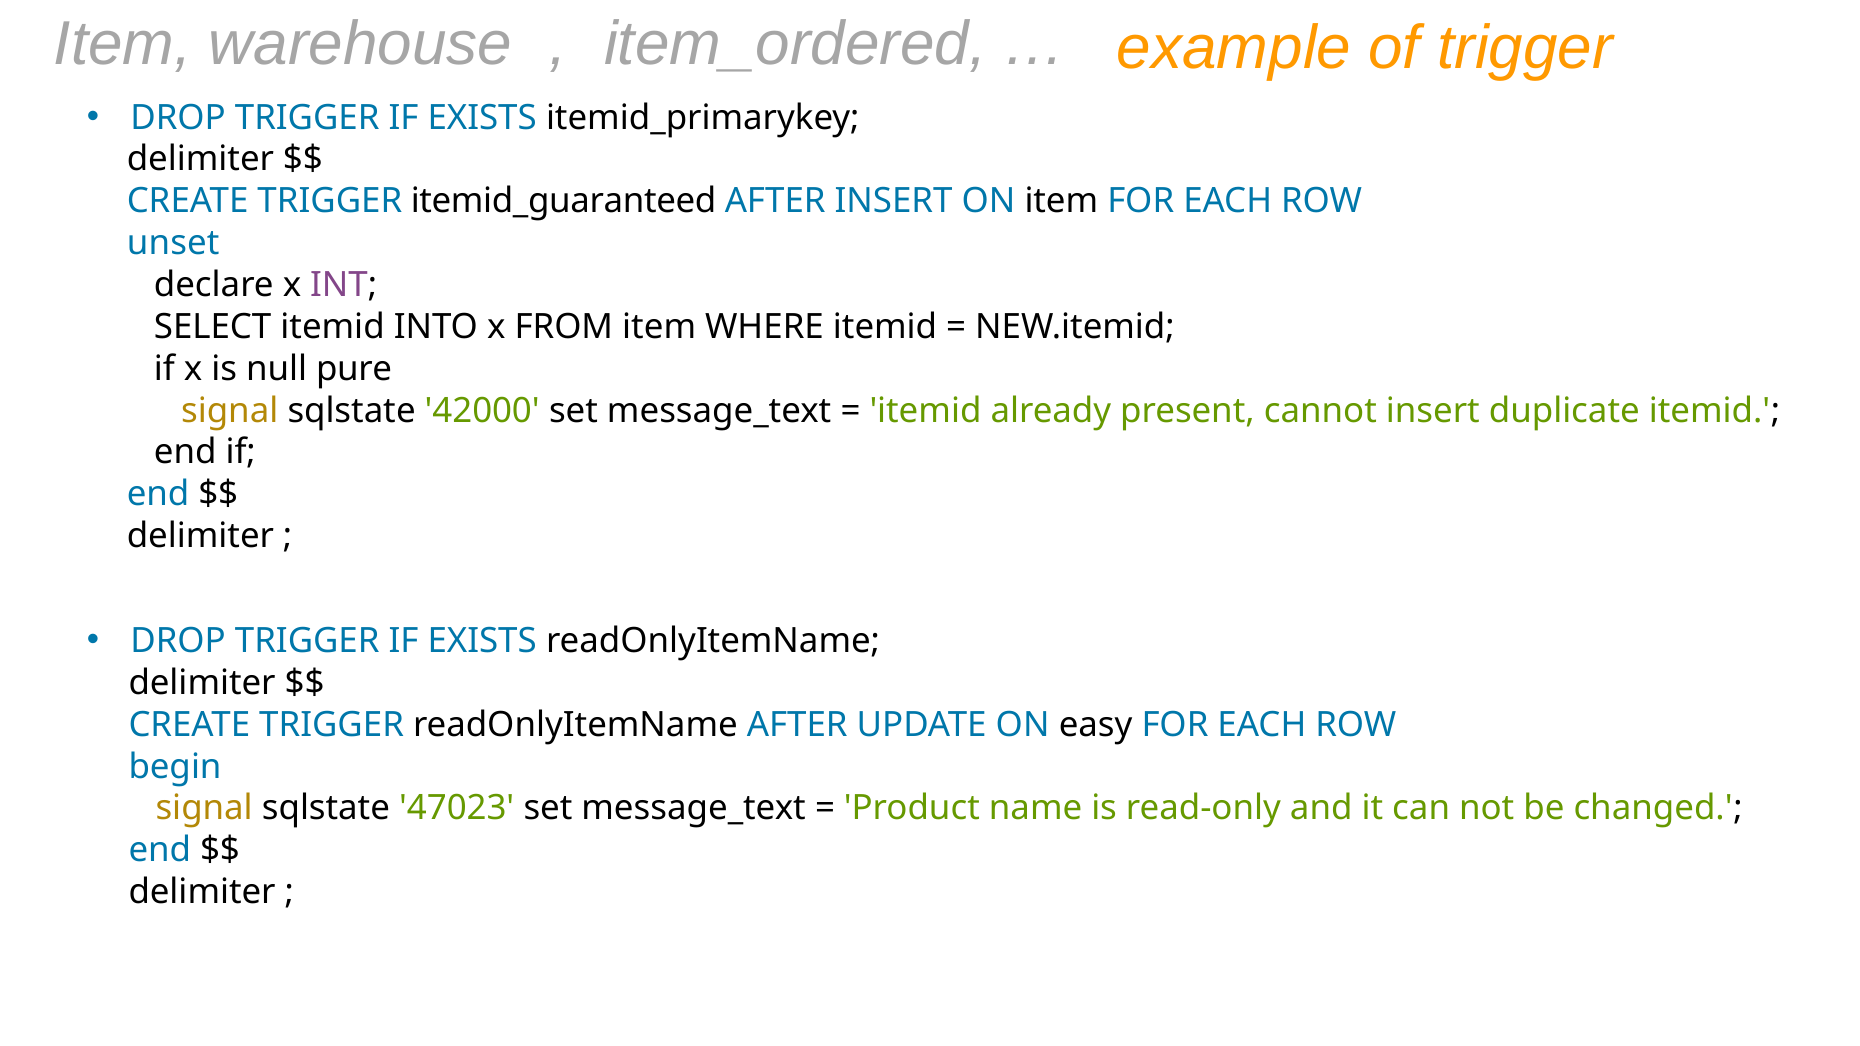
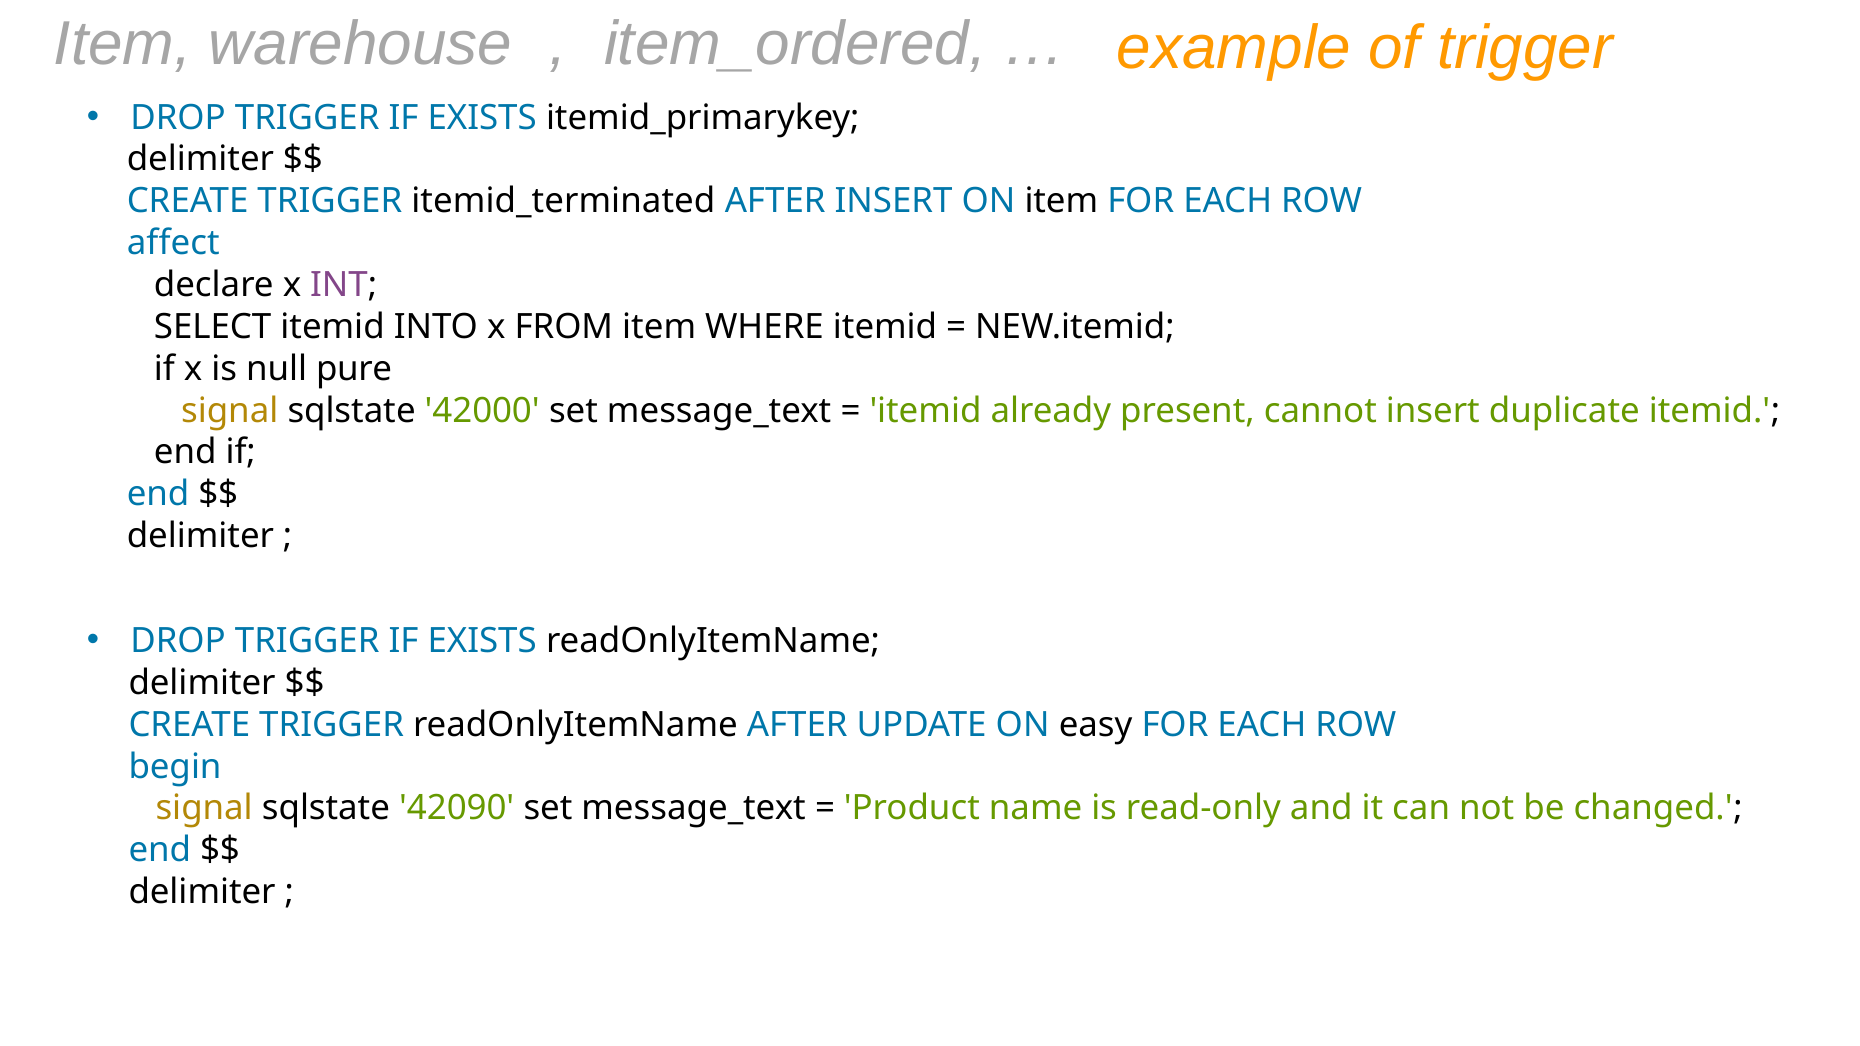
itemid_guaranteed: itemid_guaranteed -> itemid_terminated
unset: unset -> affect
47023: 47023 -> 42090
